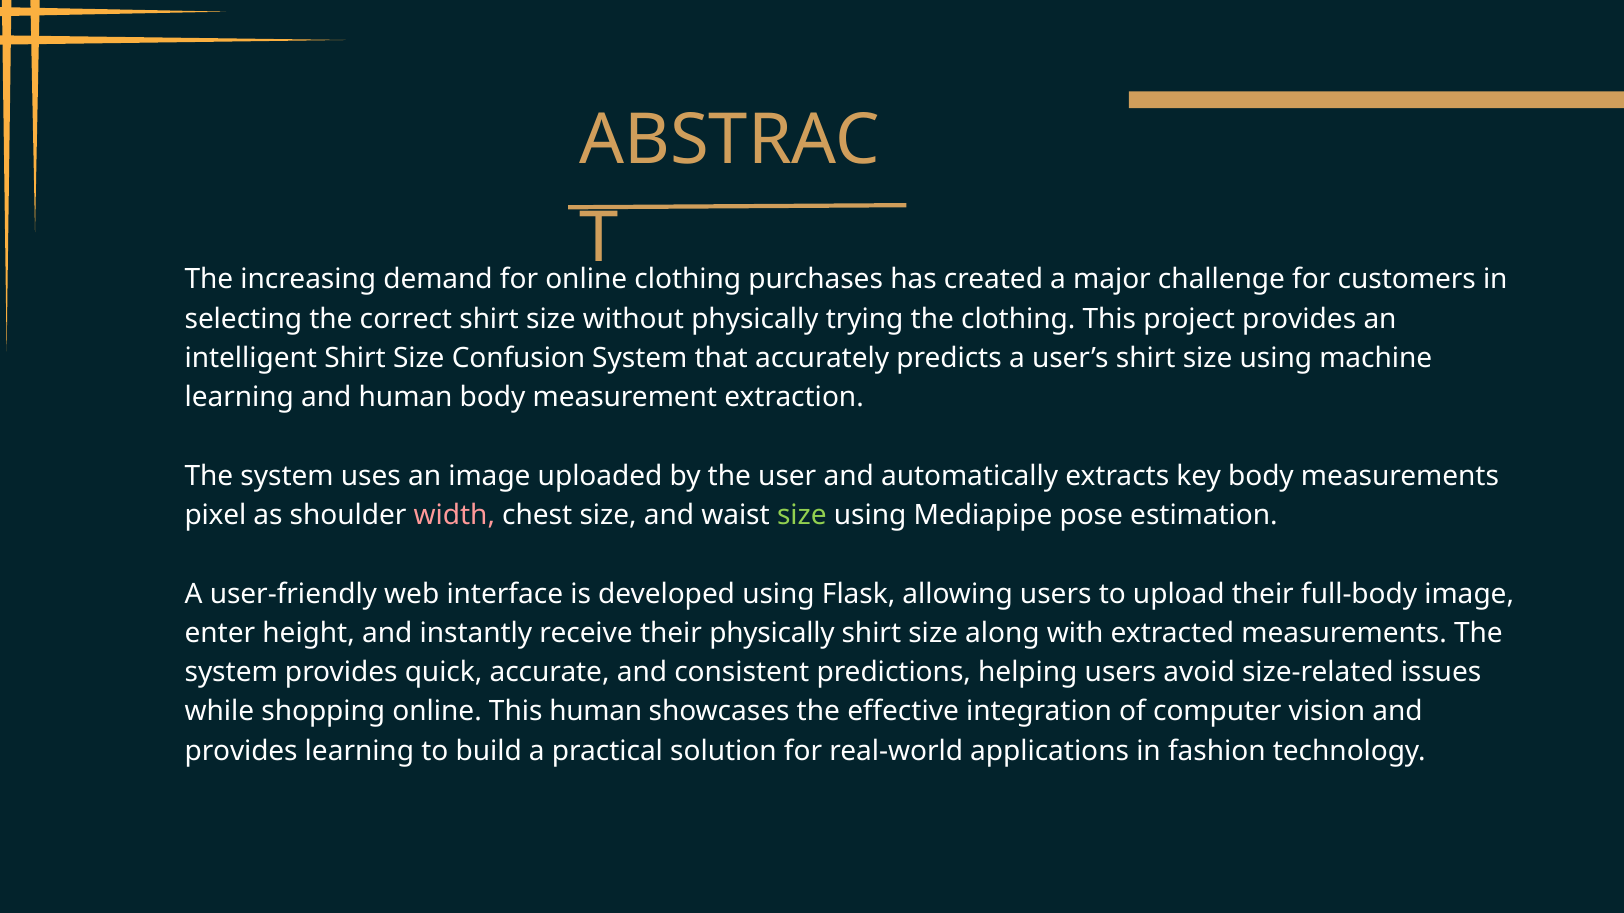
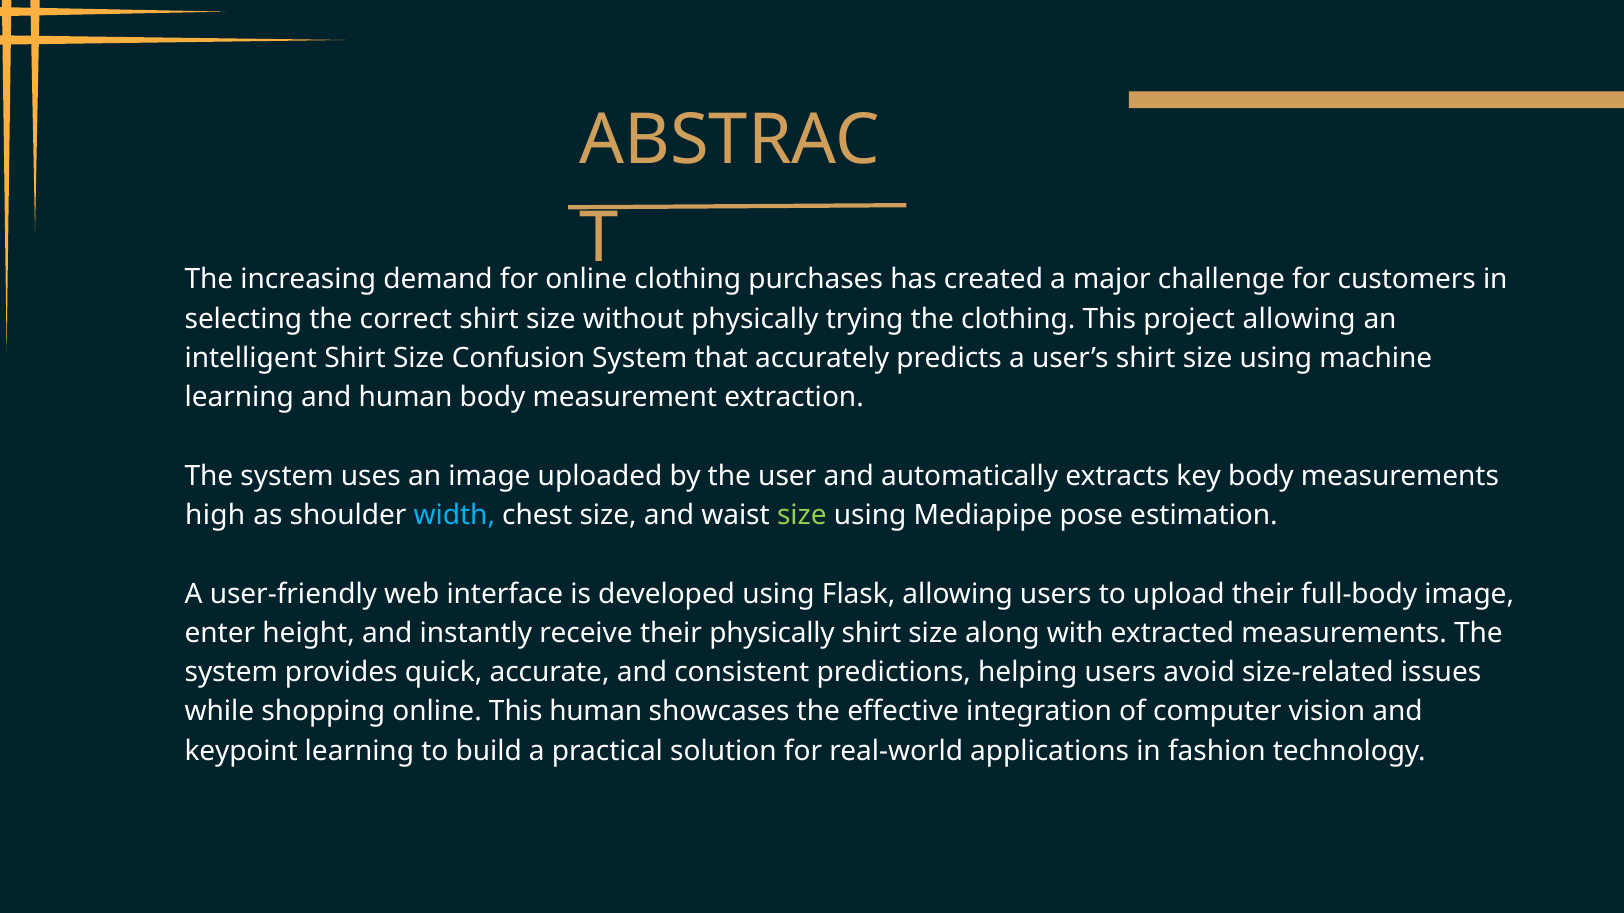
project provides: provides -> allowing
pixel: pixel -> high
width colour: pink -> light blue
provides at (241, 751): provides -> keypoint
